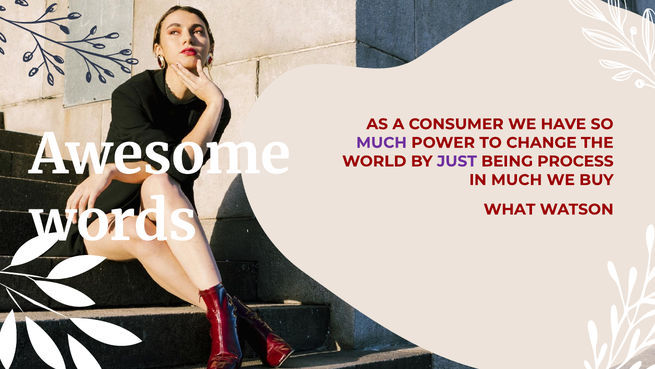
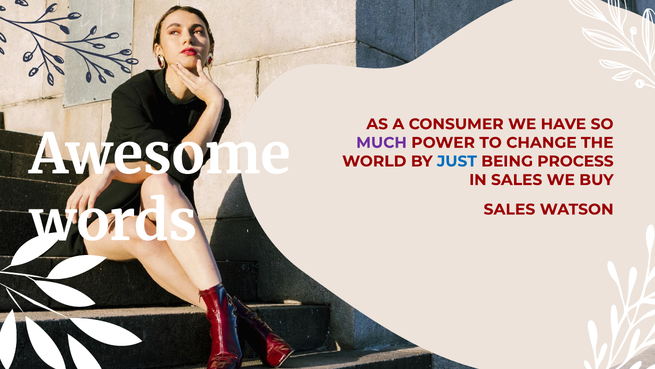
JUST colour: purple -> blue
IN MUCH: MUCH -> SALES
WHAT at (510, 209): WHAT -> SALES
